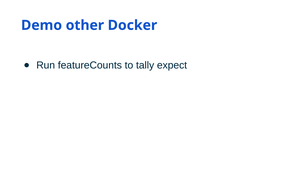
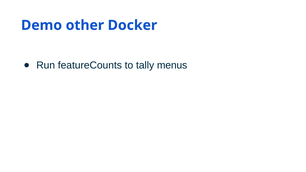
expect: expect -> menus
